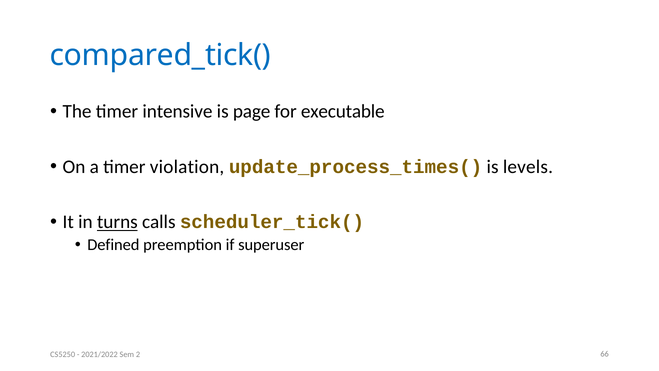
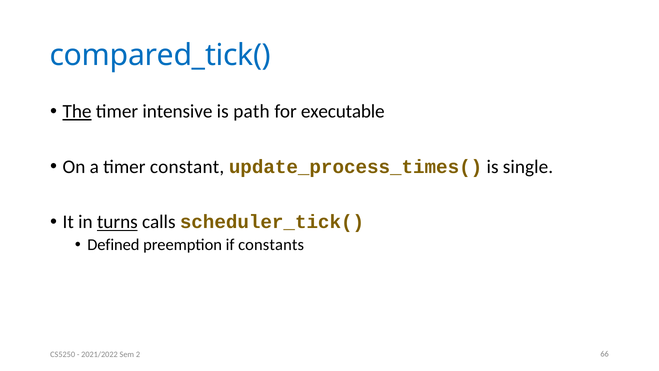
The underline: none -> present
page: page -> path
violation: violation -> constant
levels: levels -> single
superuser: superuser -> constants
